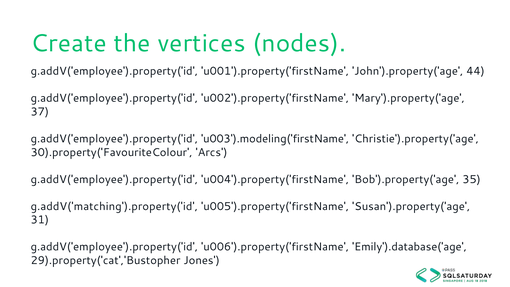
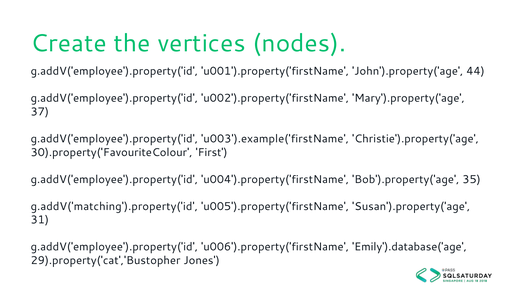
u003').modeling('firstName: u003').modeling('firstName -> u003').example('firstName
Arcs: Arcs -> First
